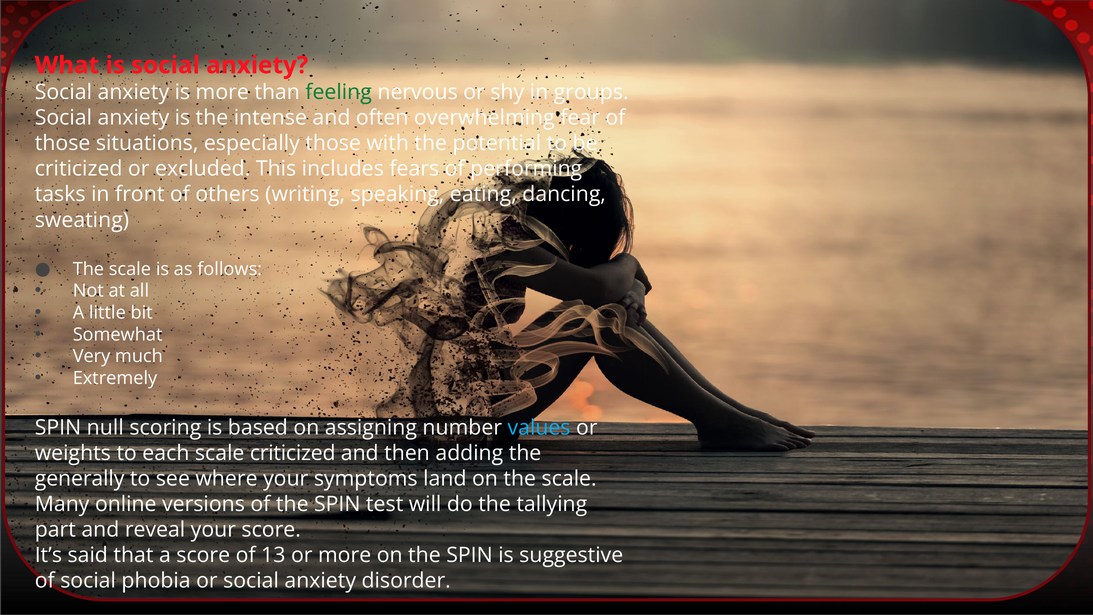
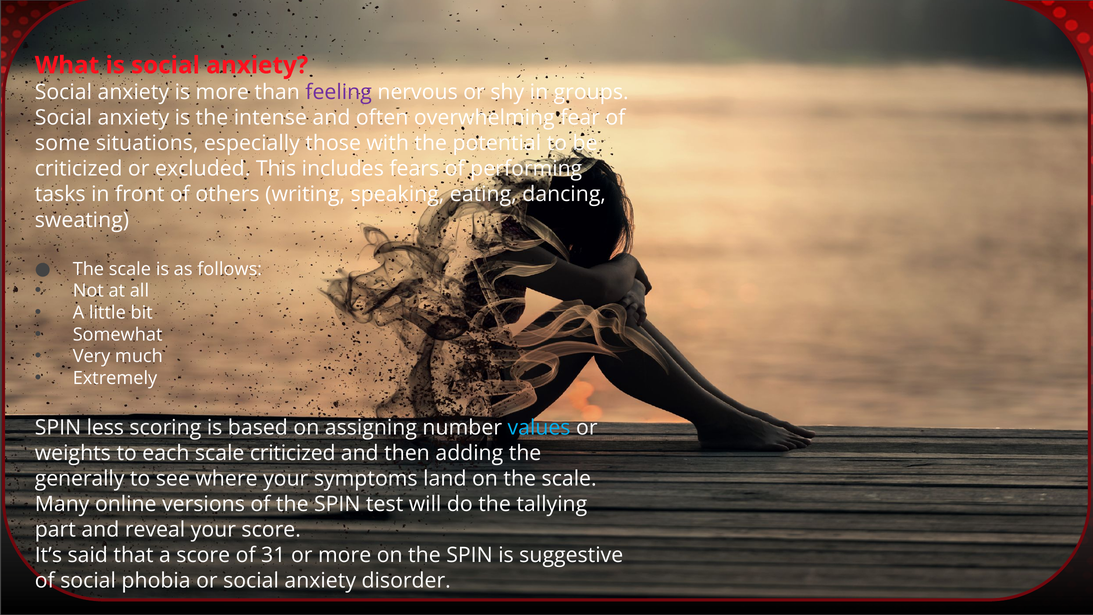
feeling colour: green -> purple
those at (63, 143): those -> some
null: null -> less
13: 13 -> 31
